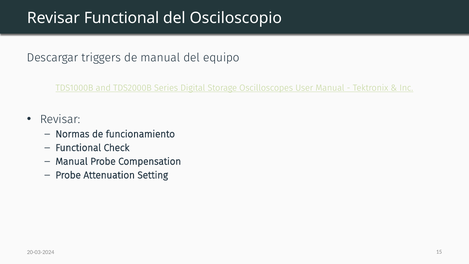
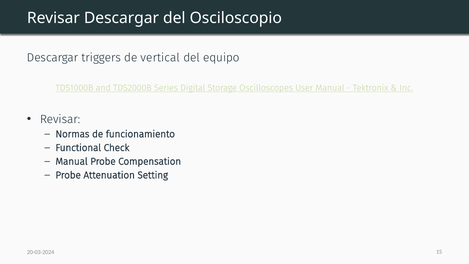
Revisar Functional: Functional -> Descargar
de manual: manual -> vertical
